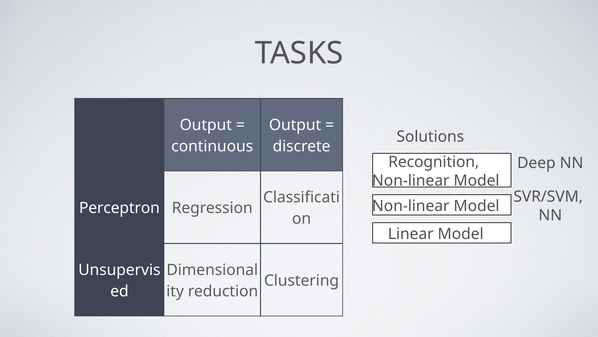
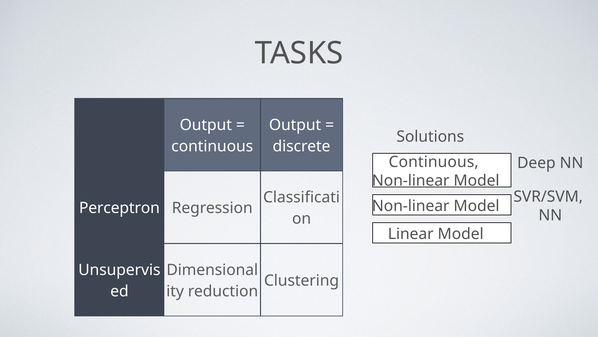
Recognition at (434, 162): Recognition -> Continuous
